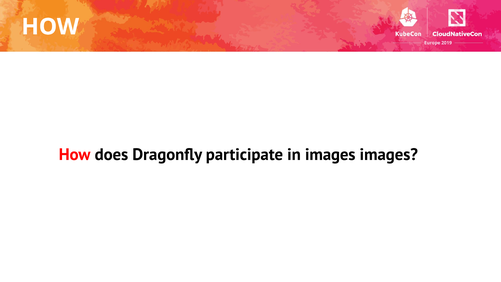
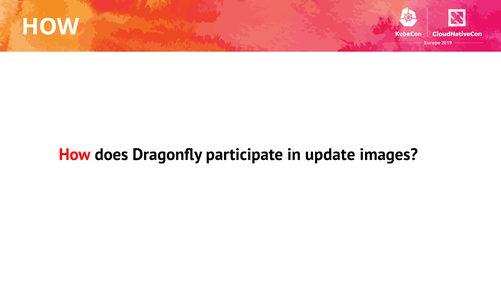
in images: images -> update
